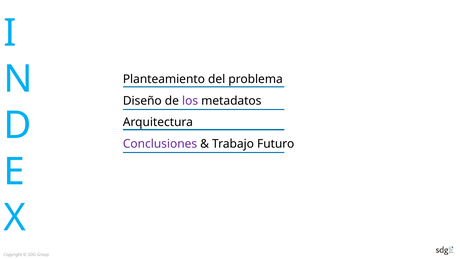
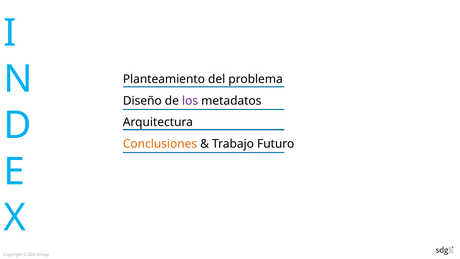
Conclusiones colour: purple -> orange
